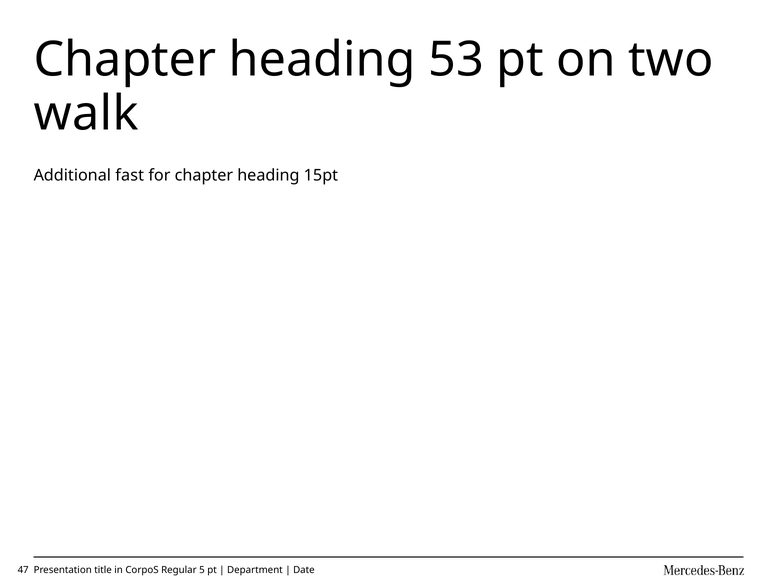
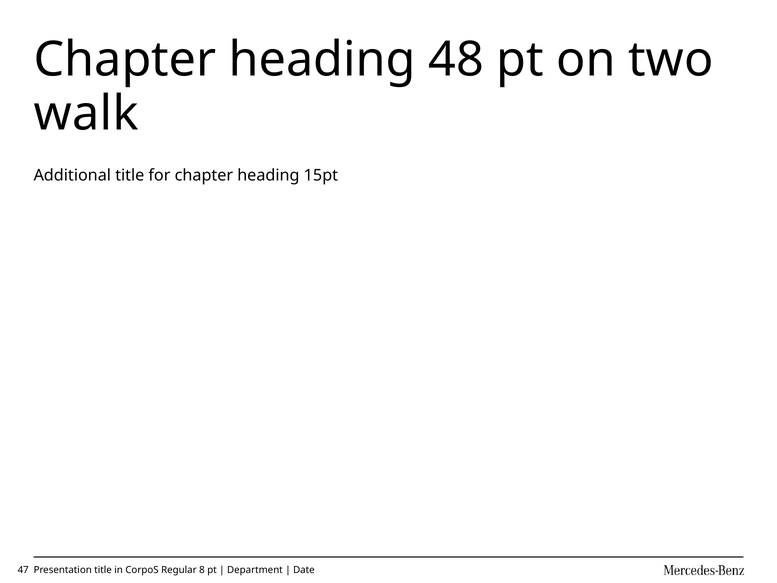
53: 53 -> 48
Additional fast: fast -> title
5: 5 -> 8
